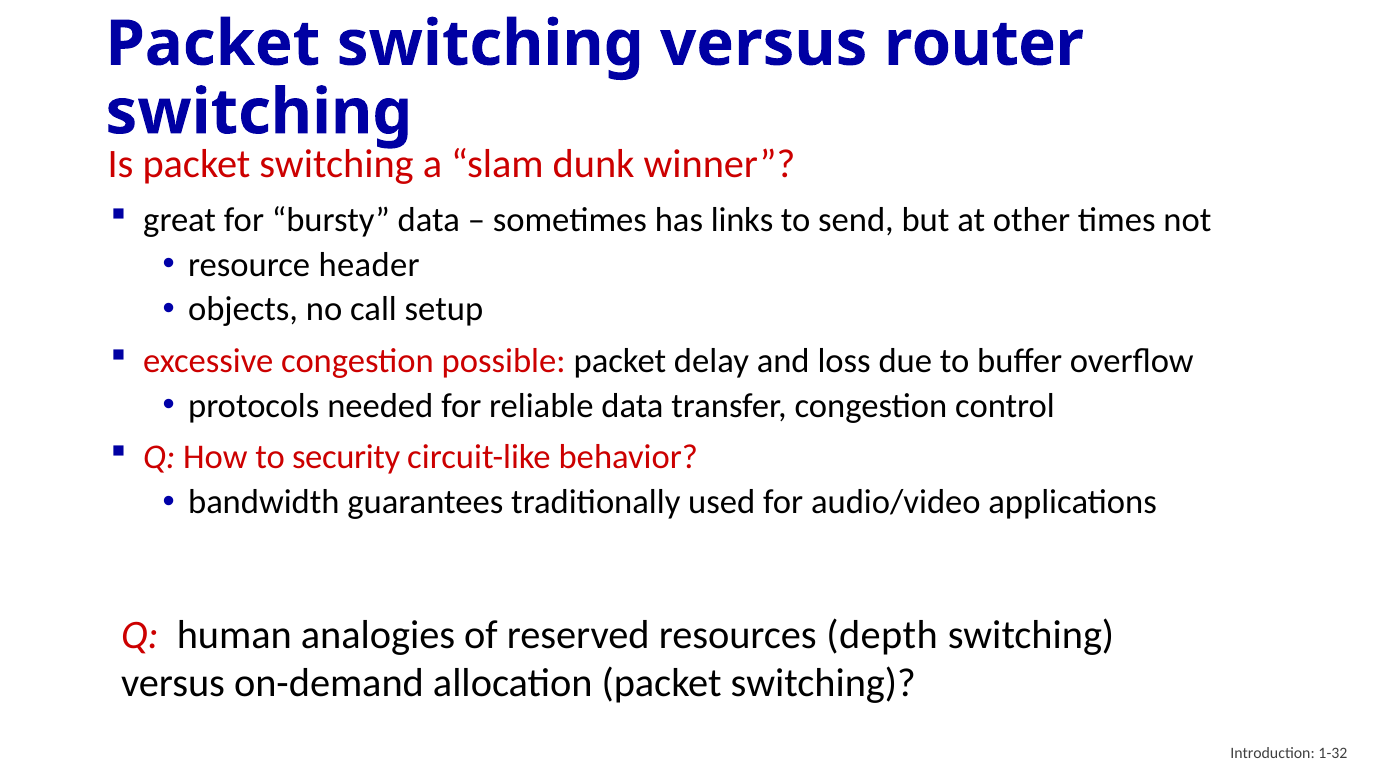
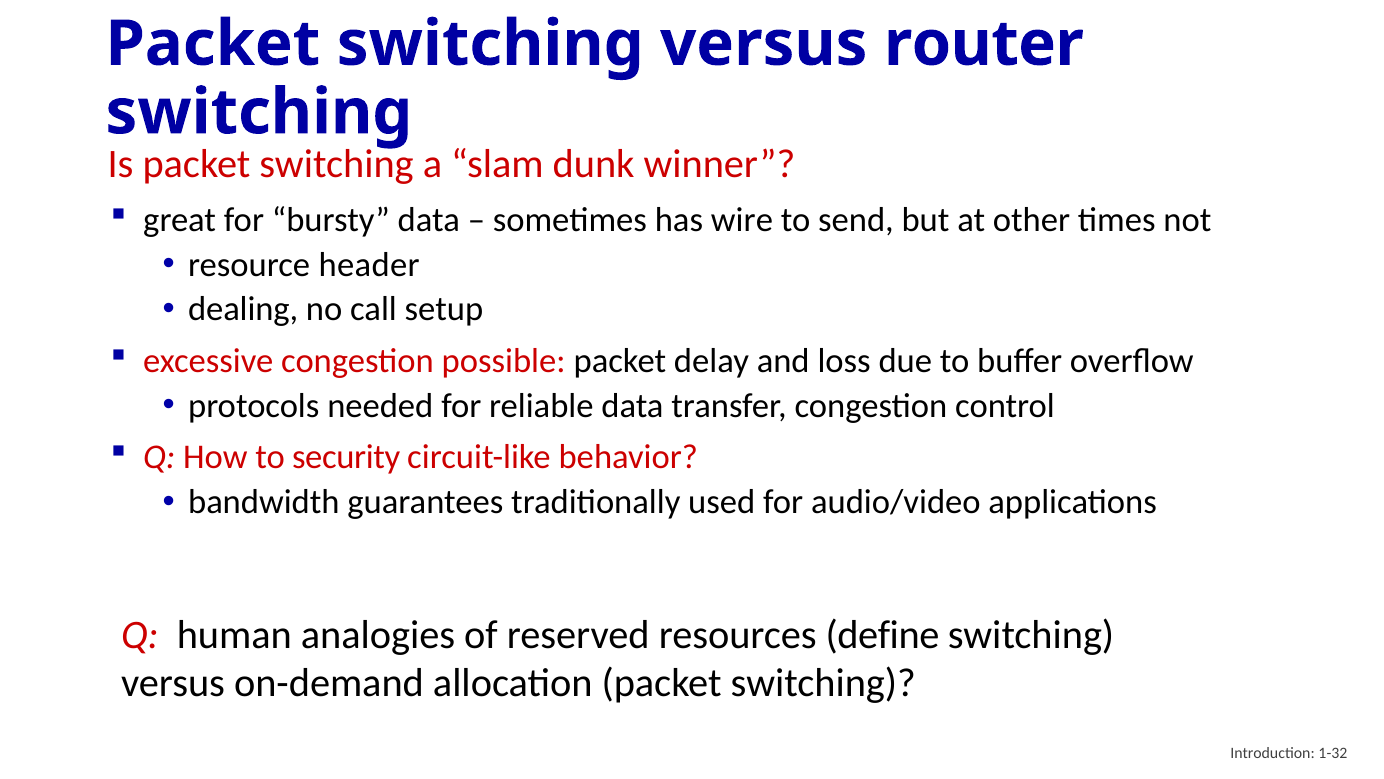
links: links -> wire
objects: objects -> dealing
depth: depth -> define
